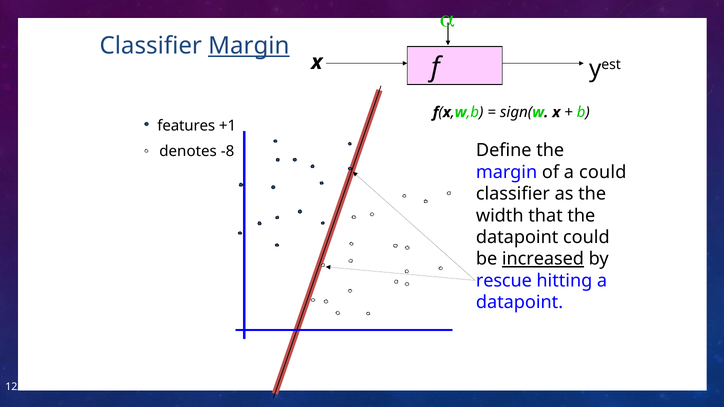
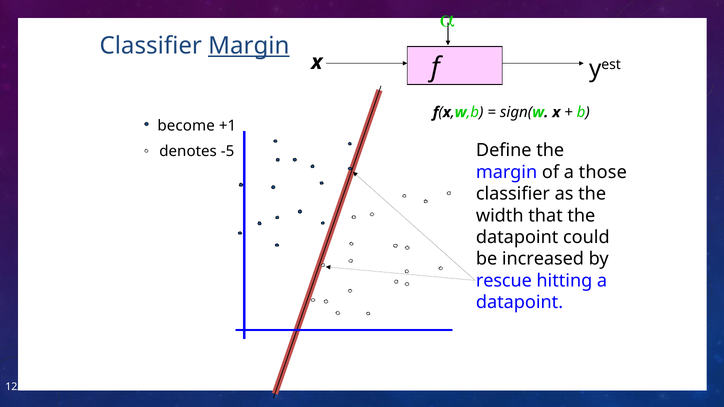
features: features -> become
-8: -8 -> -5
a could: could -> those
increased underline: present -> none
